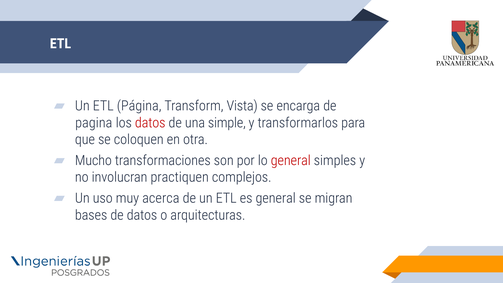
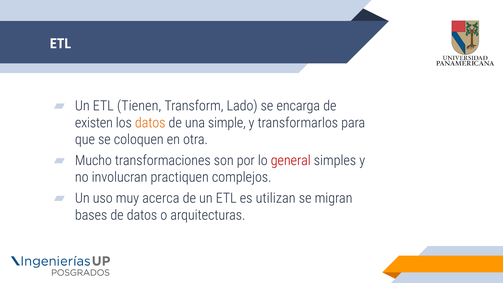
Página: Página -> Tienen
Vista: Vista -> Lado
pagina: pagina -> existen
datos at (150, 123) colour: red -> orange
es general: general -> utilizan
